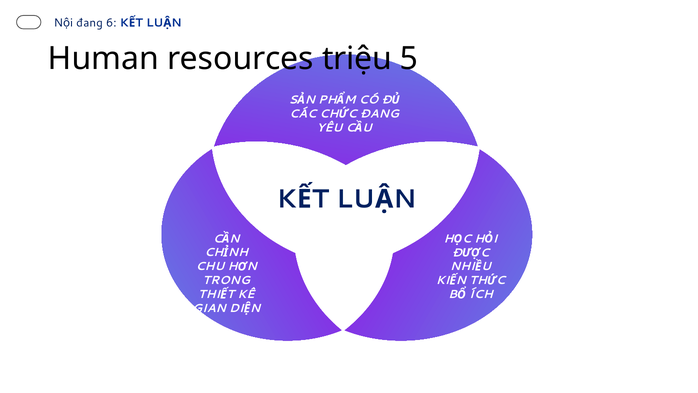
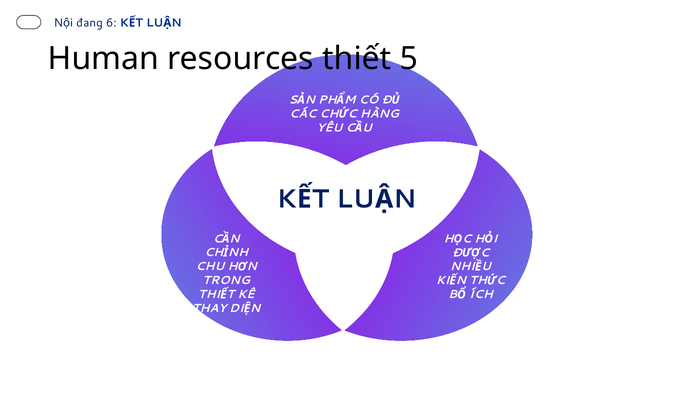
triệu: triệu -> thiết
ĐANG at (379, 114): ĐANG -> HÀNG
GIAN: GIAN -> THAY
